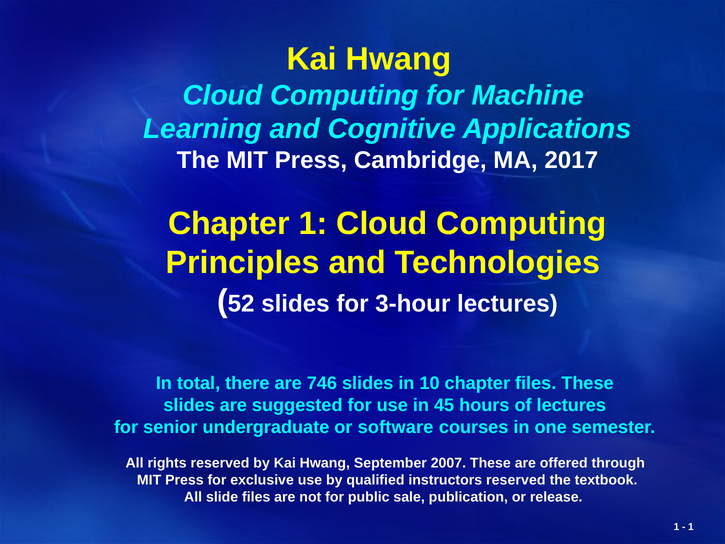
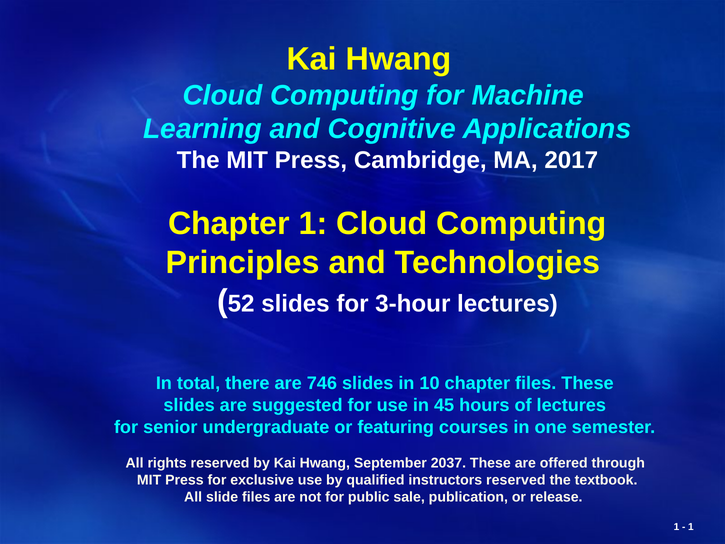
software: software -> featuring
2007: 2007 -> 2037
